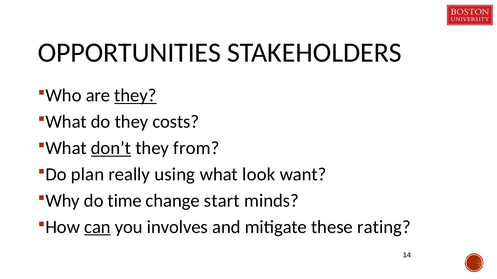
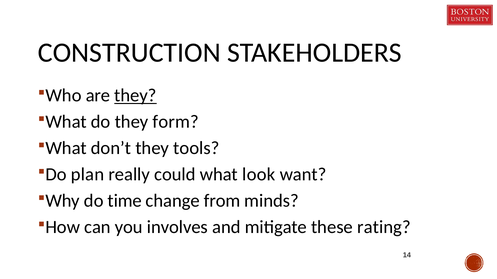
OPPORTUNITIES: OPPORTUNITIES -> CONSTRUCTION
costs: costs -> form
don’t underline: present -> none
from: from -> tools
using: using -> could
start: start -> from
can underline: present -> none
